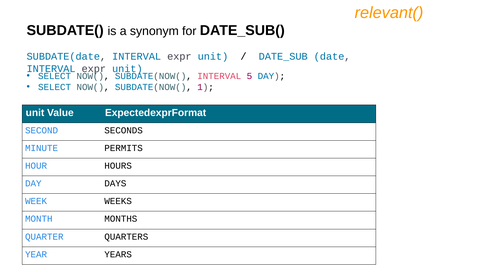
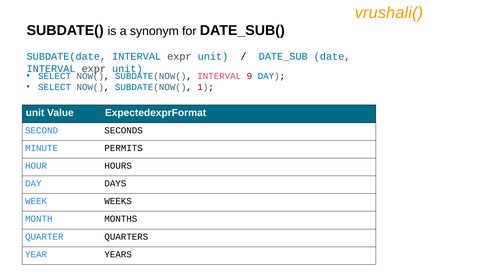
relevant(: relevant( -> vrushali(
5: 5 -> 9
